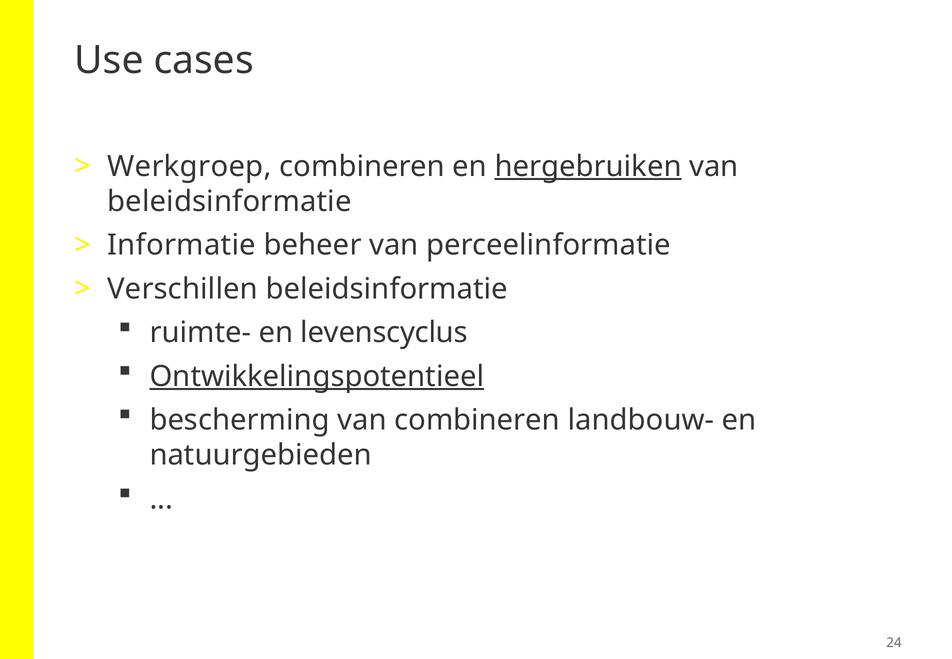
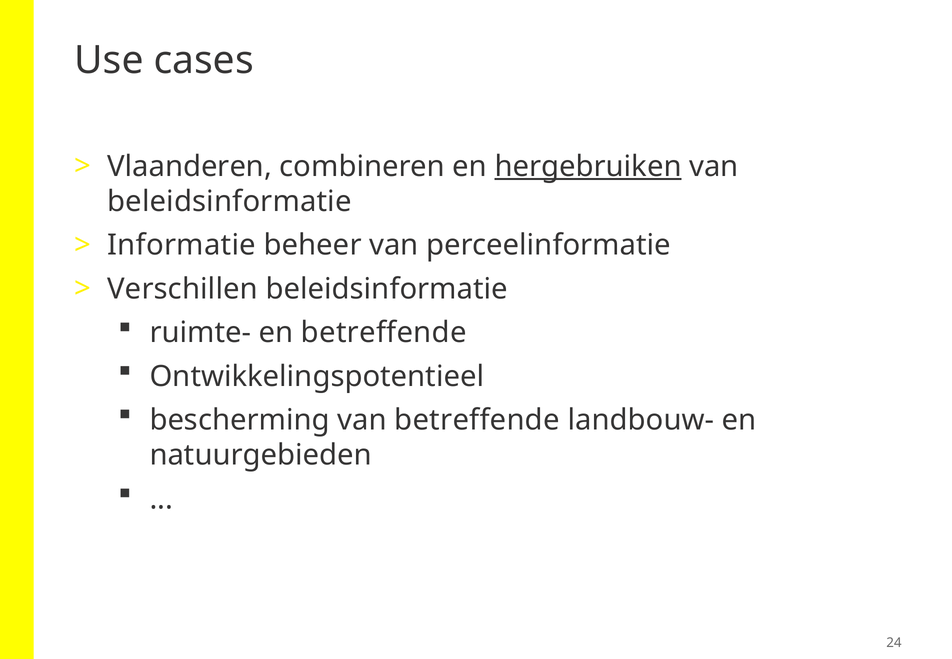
Werkgroep: Werkgroep -> Vlaanderen
en levenscyclus: levenscyclus -> betreffende
Ontwikkelingspotentieel underline: present -> none
van combineren: combineren -> betreffende
